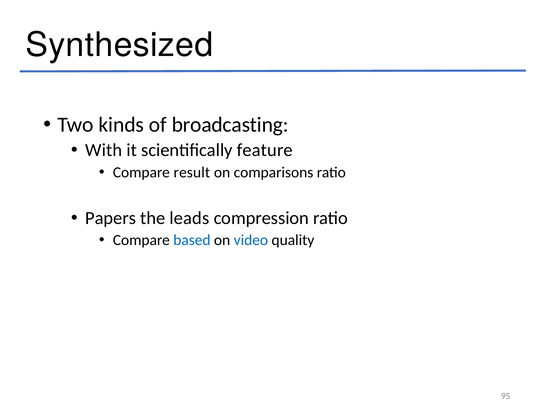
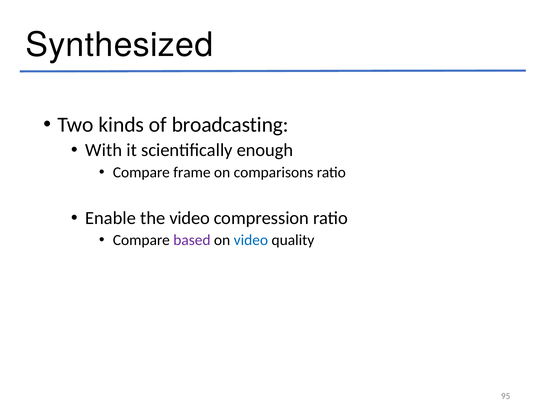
feature: feature -> enough
result: result -> frame
Papers: Papers -> Enable
the leads: leads -> video
based colour: blue -> purple
